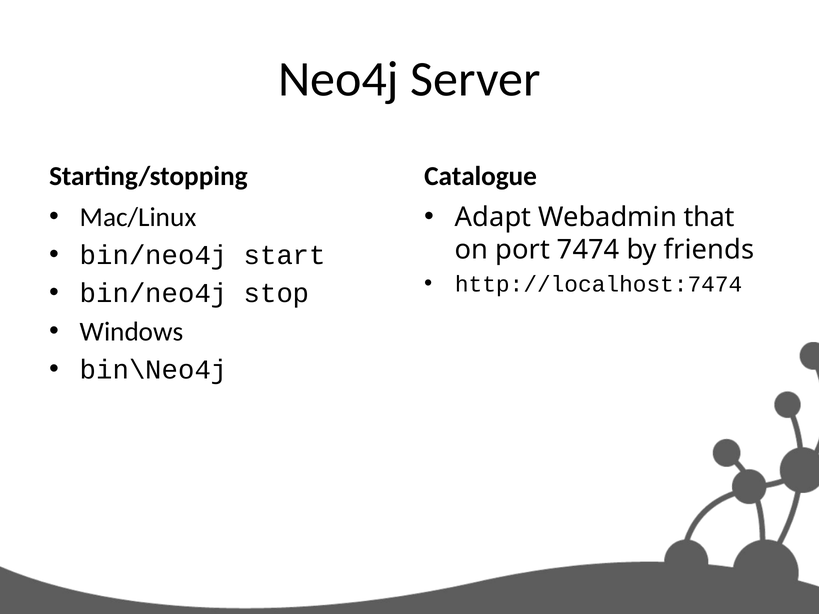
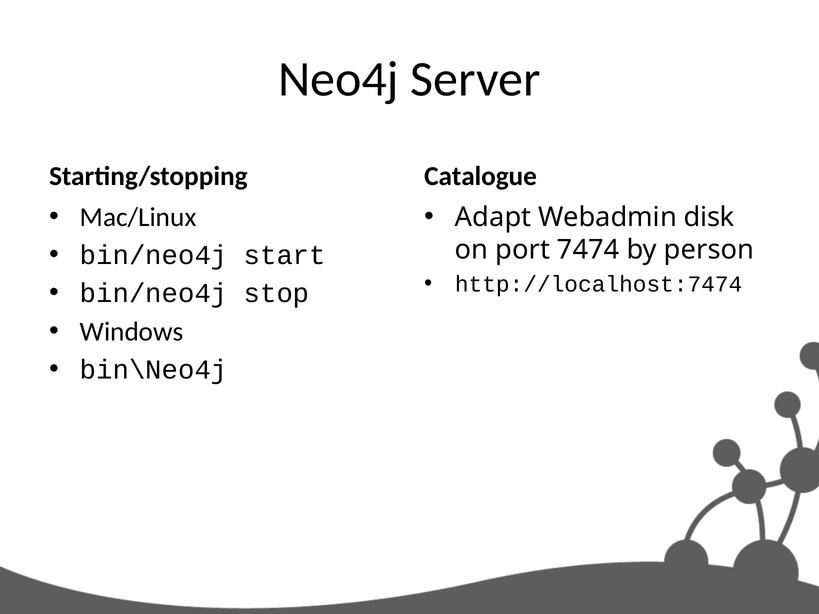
that: that -> disk
friends: friends -> person
